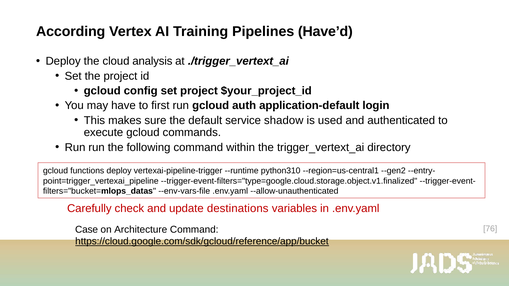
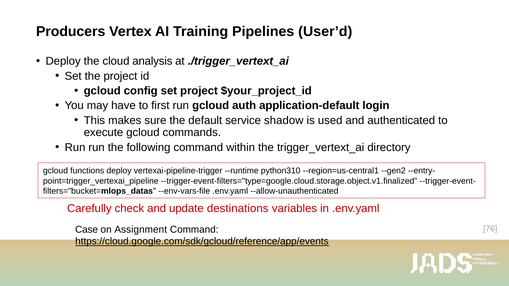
According: According -> Producers
Have’d: Have’d -> User’d
Architecture: Architecture -> Assignment
https://cloud.google.com/sdk/gcloud/reference/app/bucket: https://cloud.google.com/sdk/gcloud/reference/app/bucket -> https://cloud.google.com/sdk/gcloud/reference/app/events
